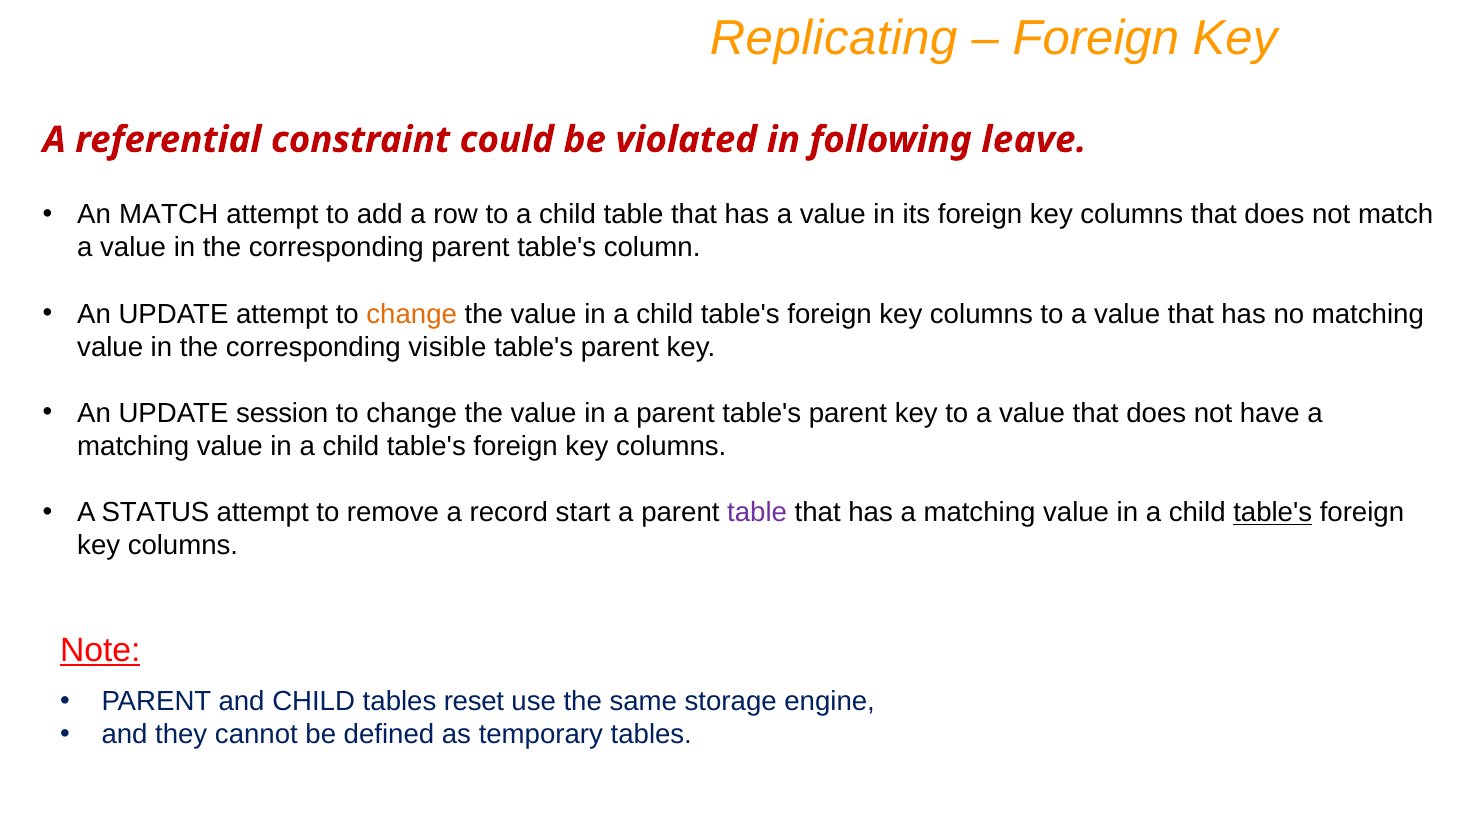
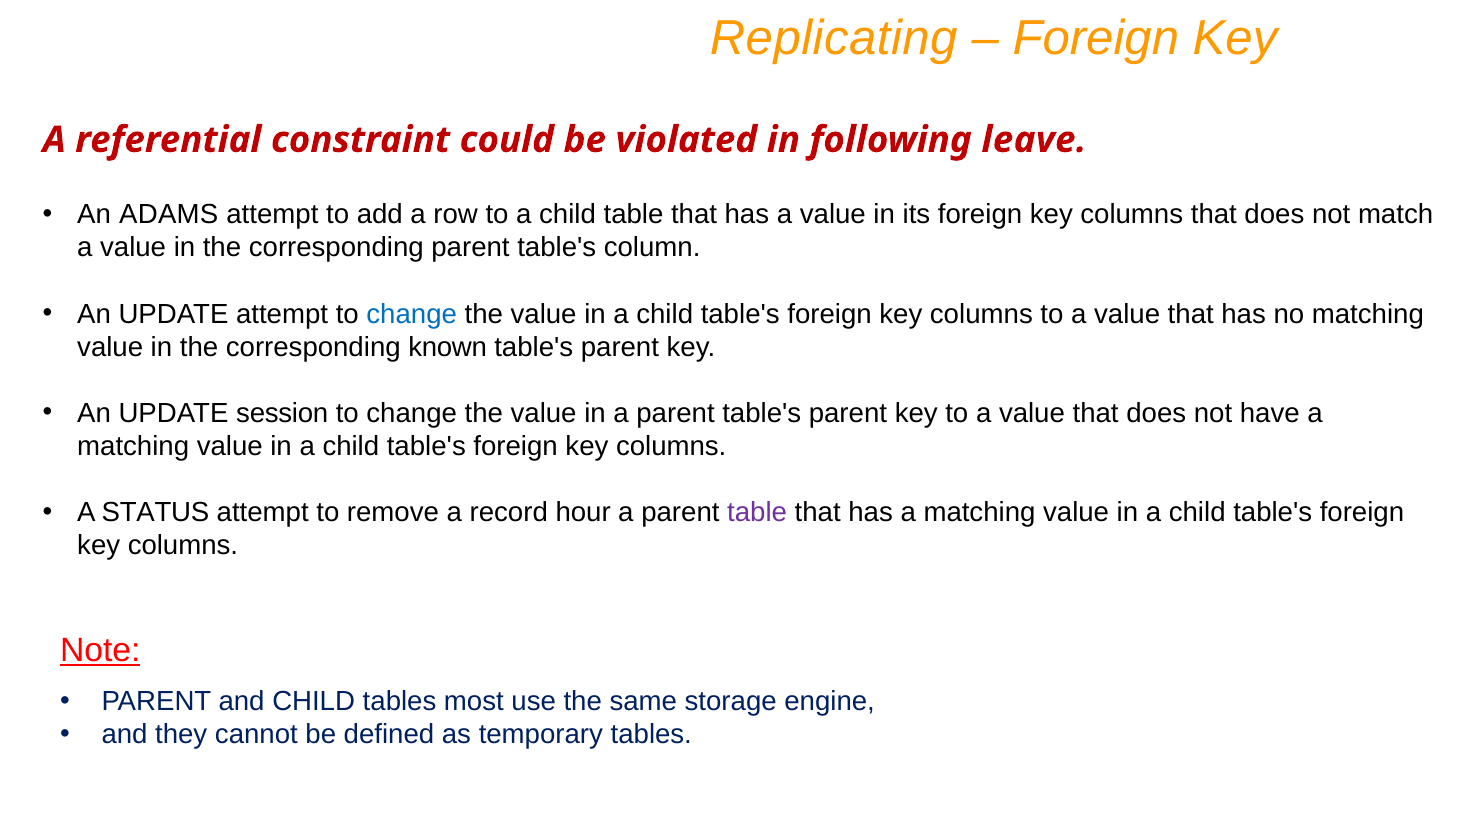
An MATCH: MATCH -> ADAMS
change at (412, 314) colour: orange -> blue
visible: visible -> known
start: start -> hour
table's at (1273, 513) underline: present -> none
reset: reset -> most
